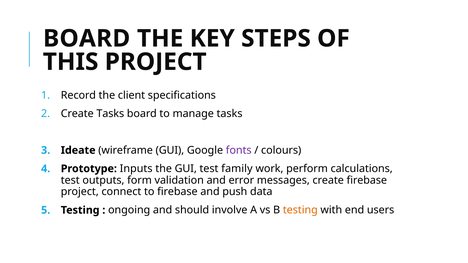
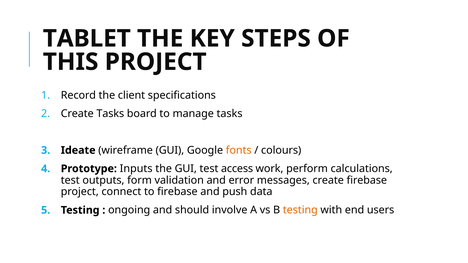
BOARD at (87, 39): BOARD -> TABLET
fonts colour: purple -> orange
family: family -> access
